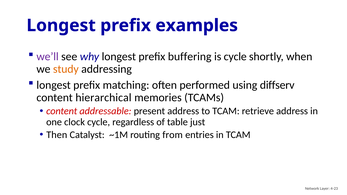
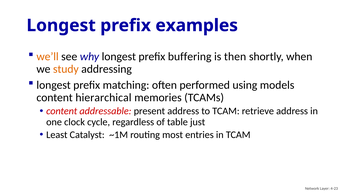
we’ll colour: purple -> orange
is cycle: cycle -> then
diffserv: diffserv -> models
Then: Then -> Least
from: from -> most
